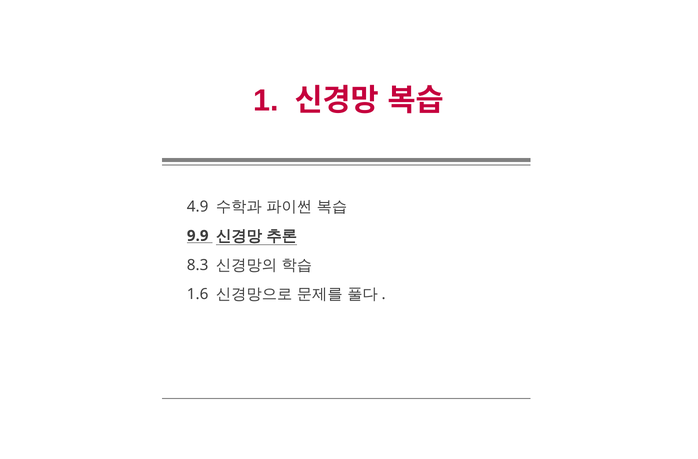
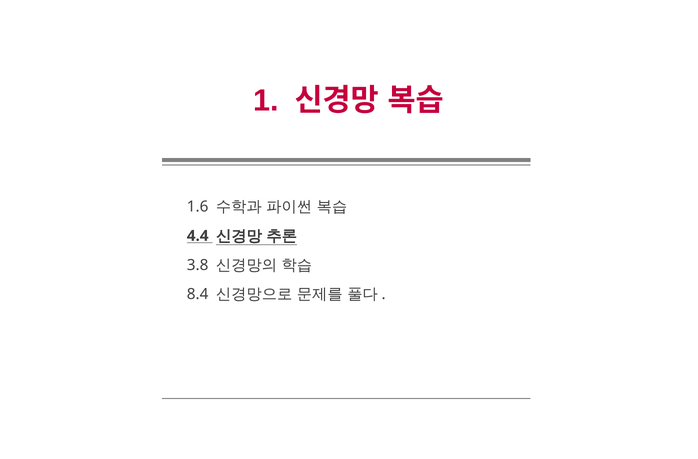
4.9: 4.9 -> 1.6
9.9: 9.9 -> 4.4
8.3: 8.3 -> 3.8
1.6: 1.6 -> 8.4
